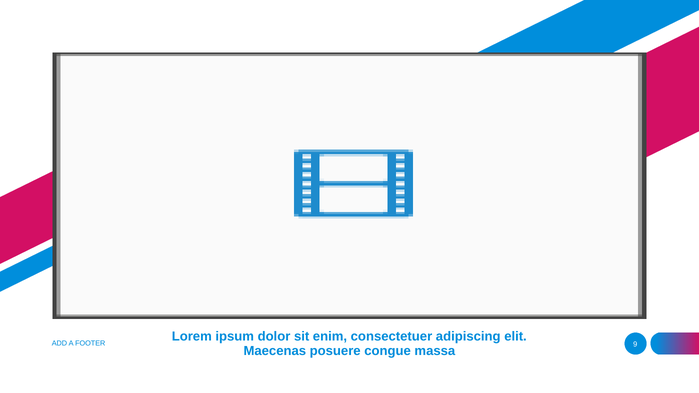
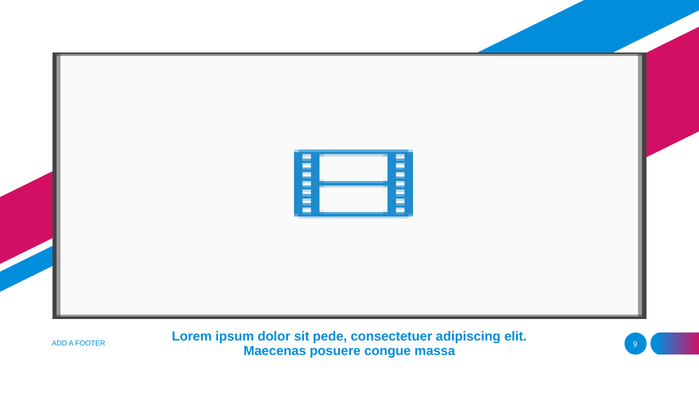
enim: enim -> pede
